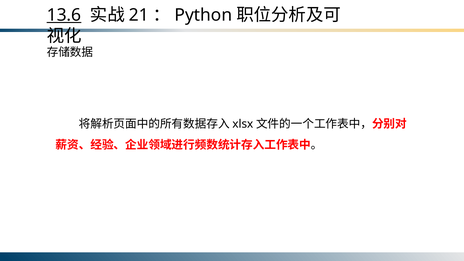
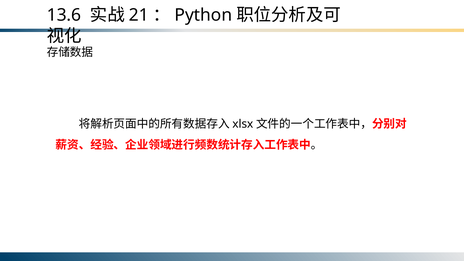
13.6 underline: present -> none
